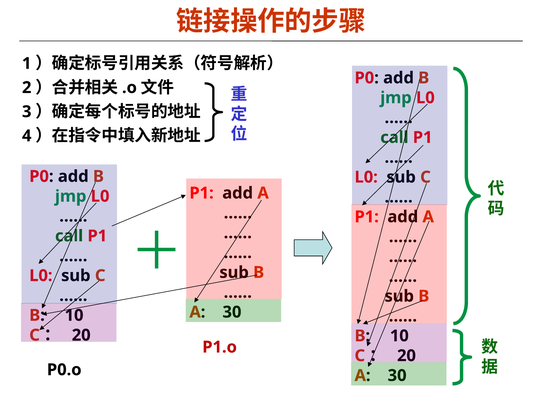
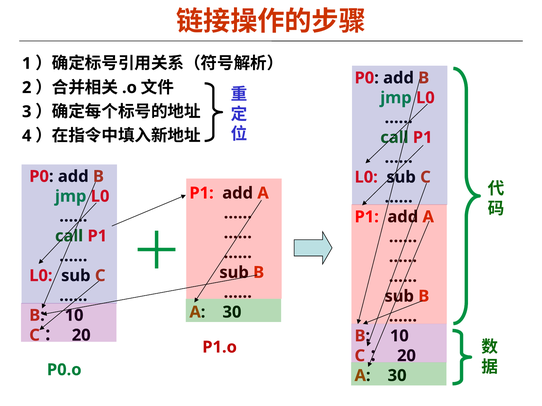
P0.o colour: black -> green
